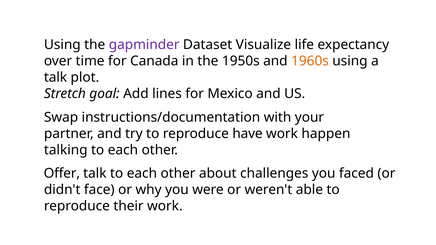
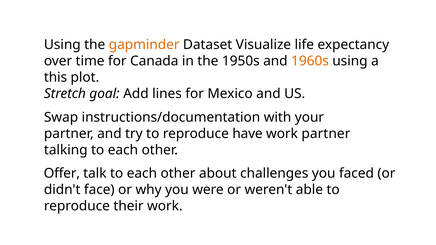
gapminder colour: purple -> orange
talk at (56, 77): talk -> this
work happen: happen -> partner
